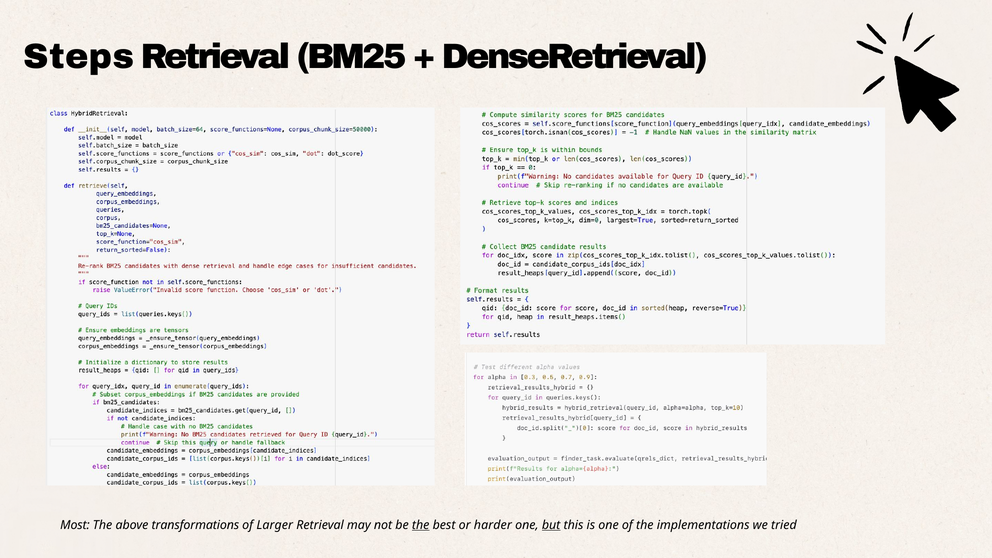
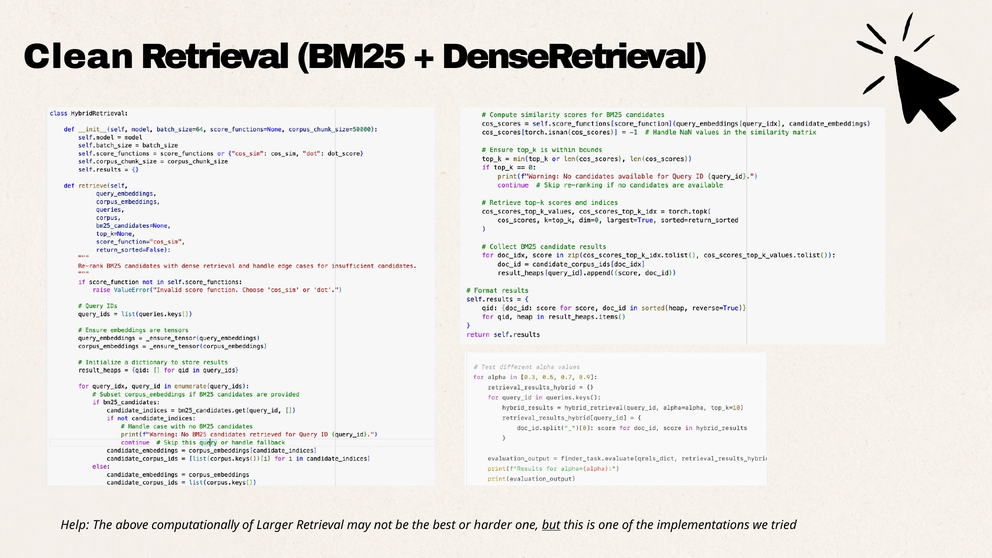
Steps: Steps -> Clean
Most: Most -> Help
transformations: transformations -> computationally
the at (421, 525) underline: present -> none
